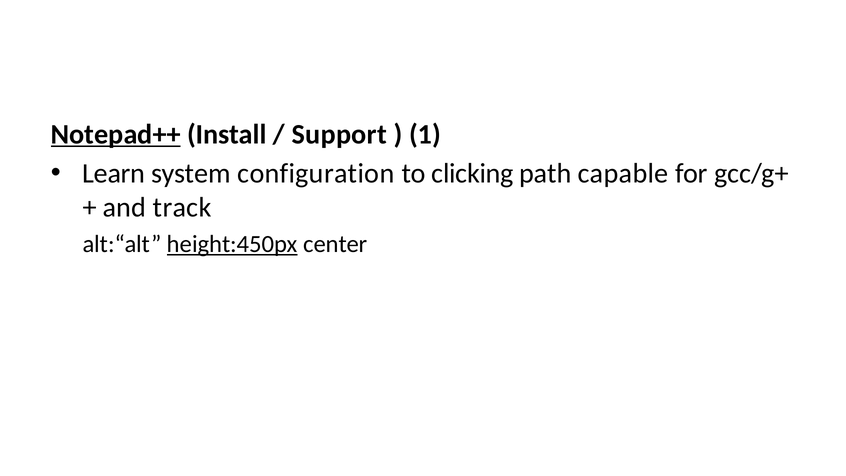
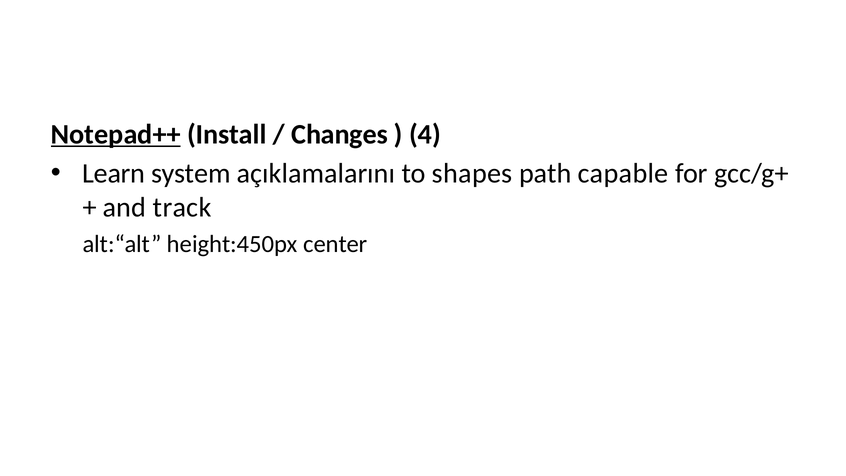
Support: Support -> Changes
1: 1 -> 4
configuration: configuration -> açıklamalarını
clicking: clicking -> shapes
height:450px underline: present -> none
